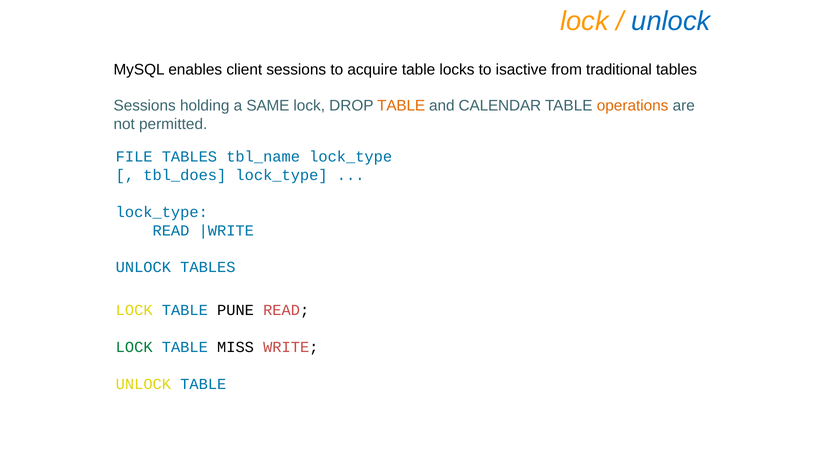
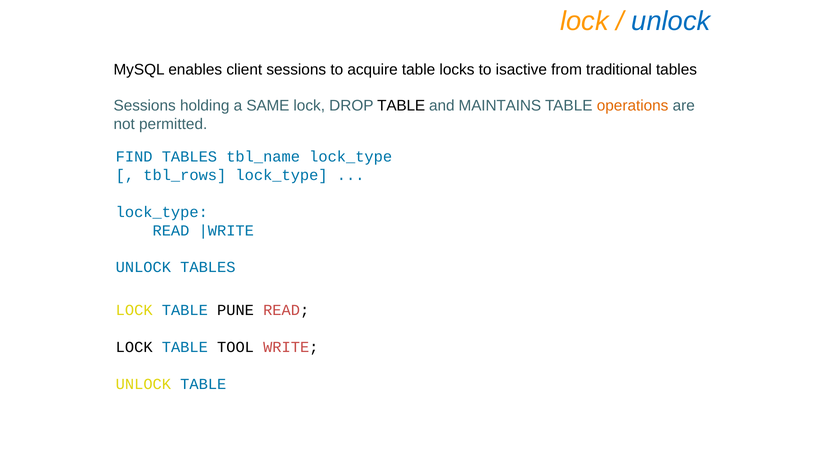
TABLE at (401, 105) colour: orange -> black
CALENDAR: CALENDAR -> MAINTAINS
FILE: FILE -> FIND
tbl_does: tbl_does -> tbl_rows
LOCK at (134, 347) colour: green -> black
MISS: MISS -> TOOL
